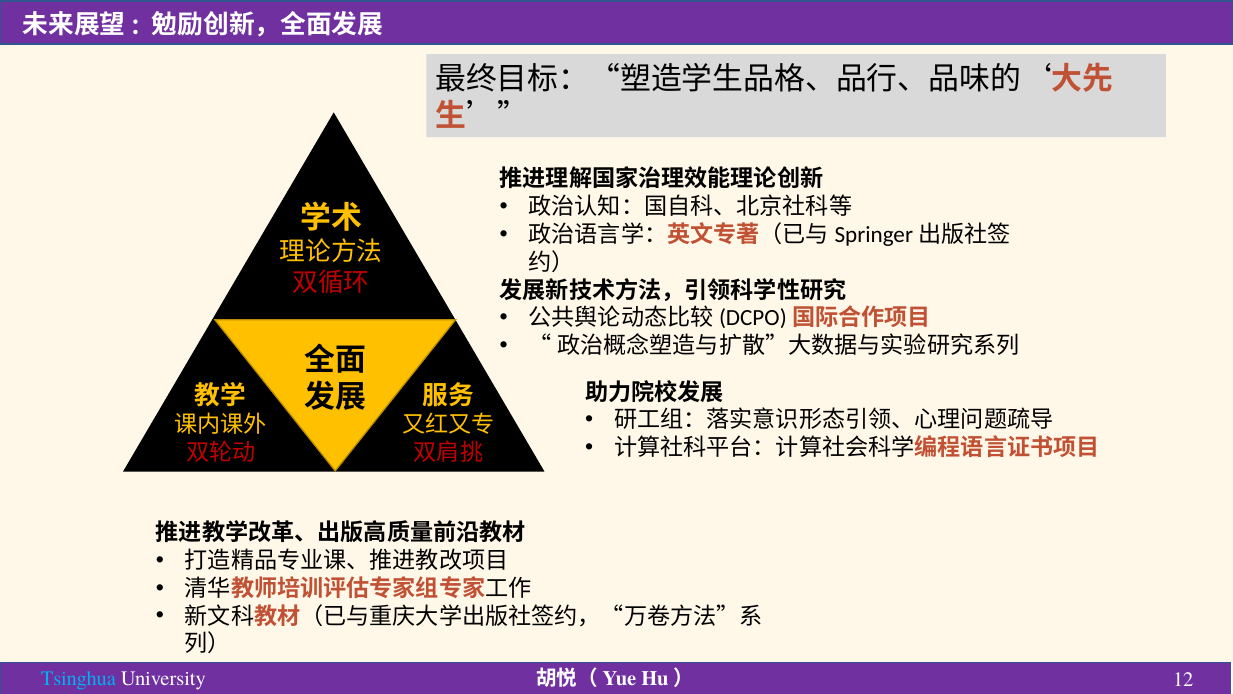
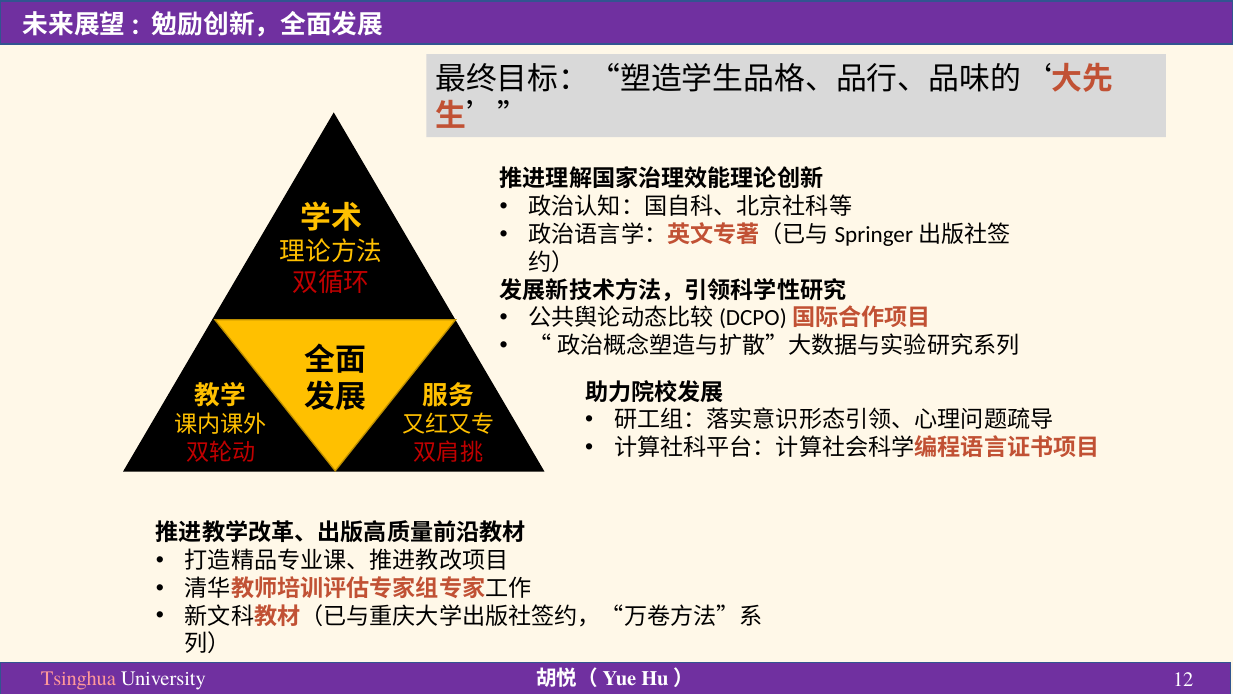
Tsinghua colour: light blue -> pink
